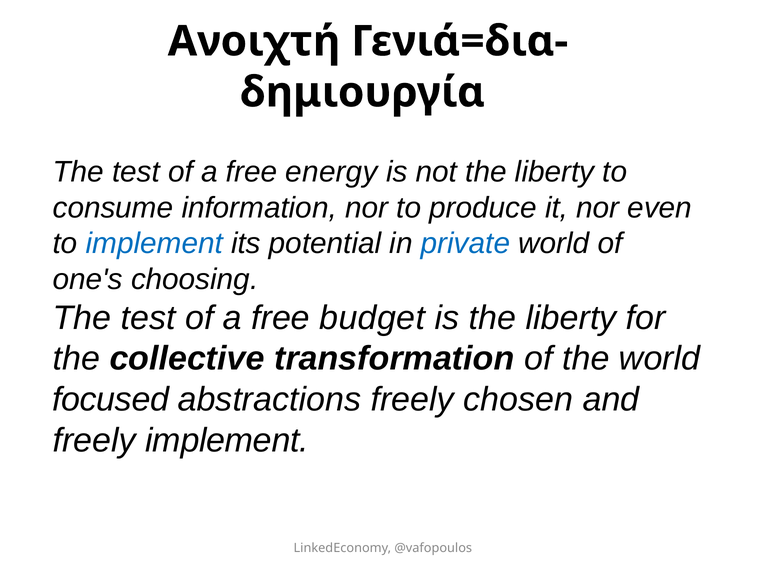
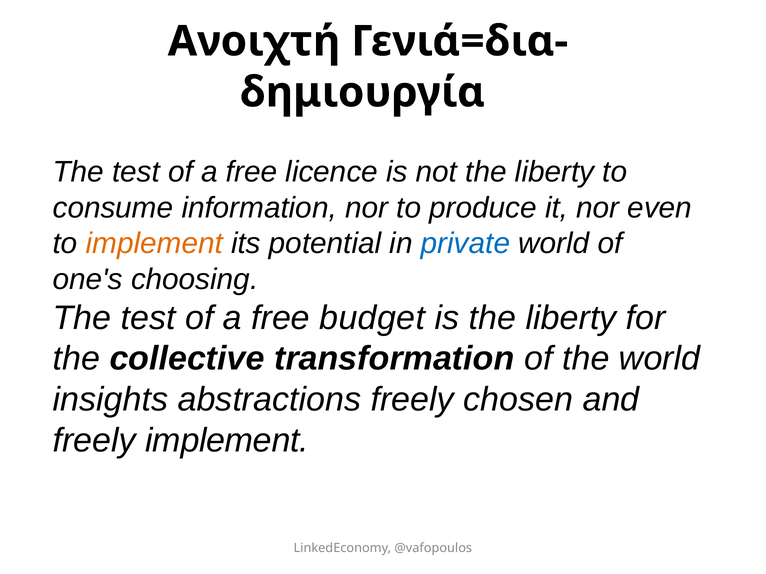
energy: energy -> licence
implement at (154, 244) colour: blue -> orange
focused: focused -> insights
